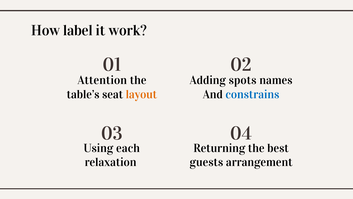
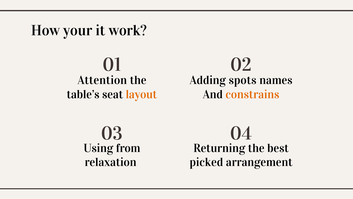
label: label -> your
constrains colour: blue -> orange
each: each -> from
guests: guests -> picked
